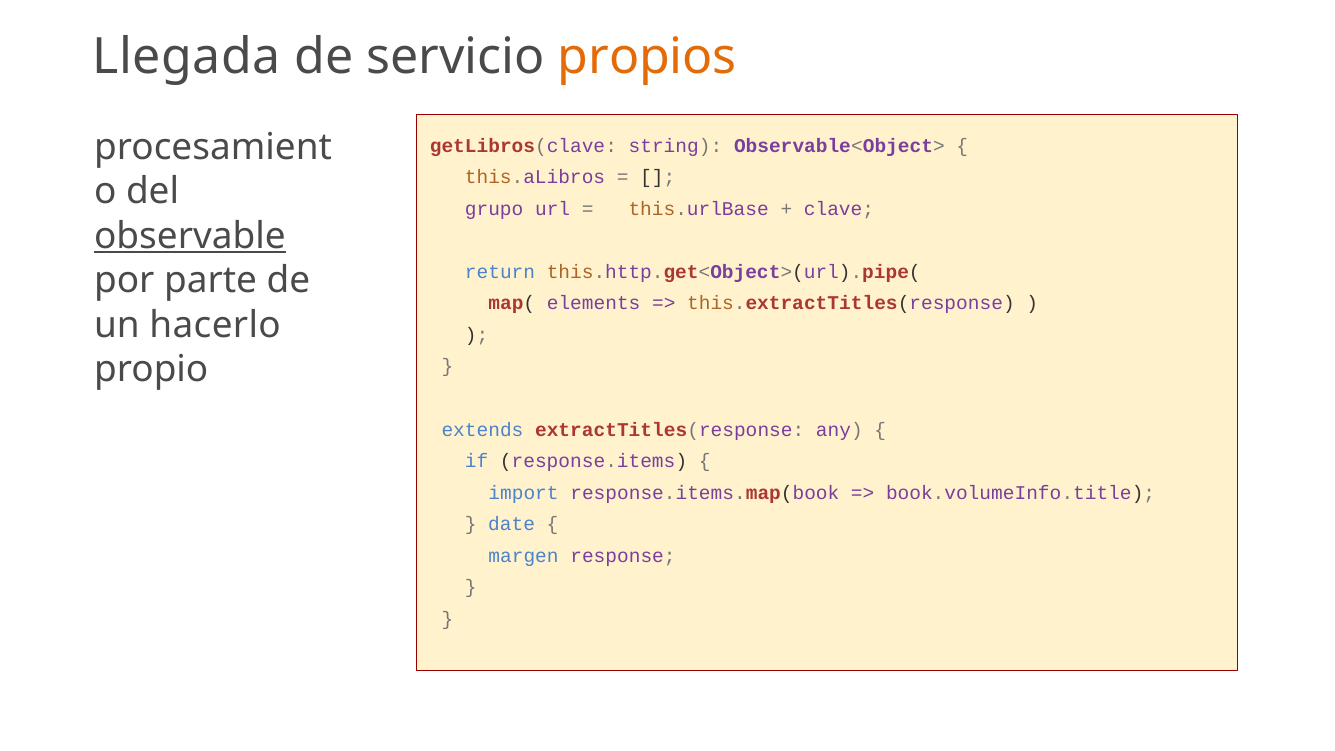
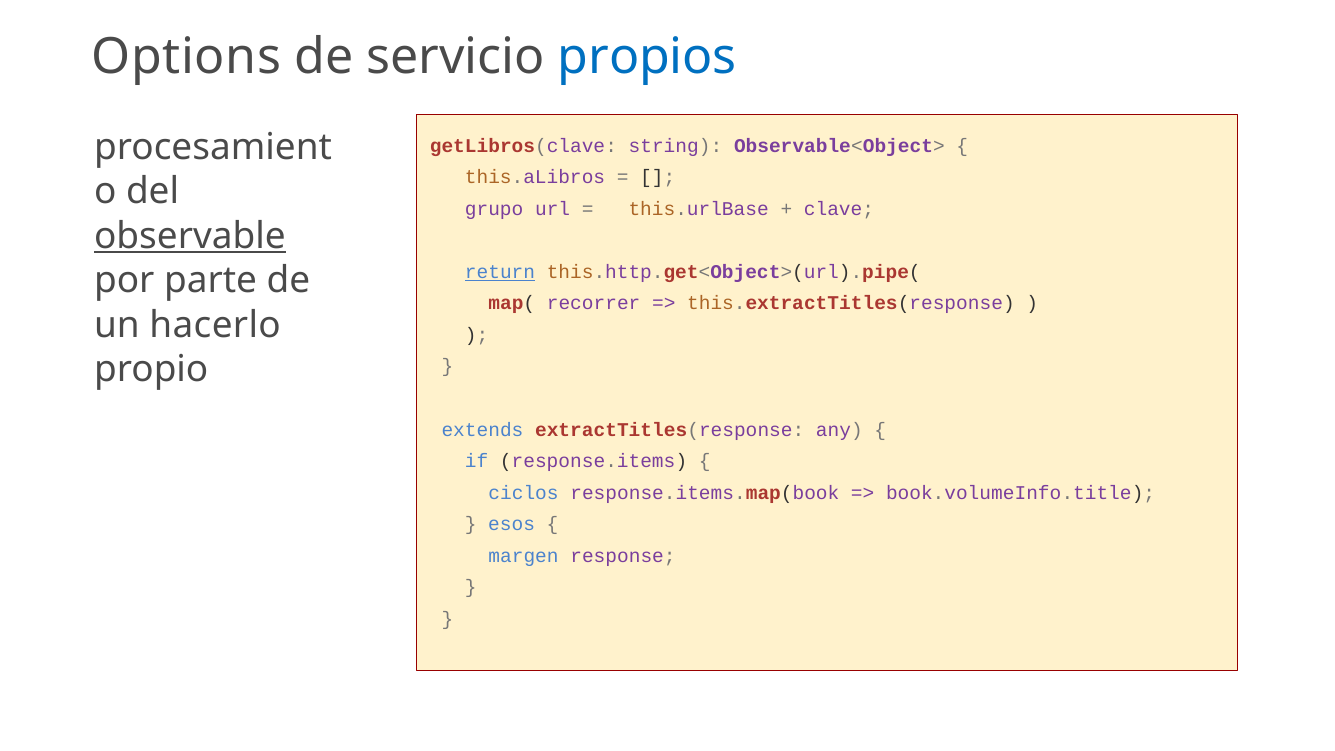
Llegada: Llegada -> Options
propios colour: orange -> blue
return underline: none -> present
elements: elements -> recorrer
import: import -> ciclos
date: date -> esos
